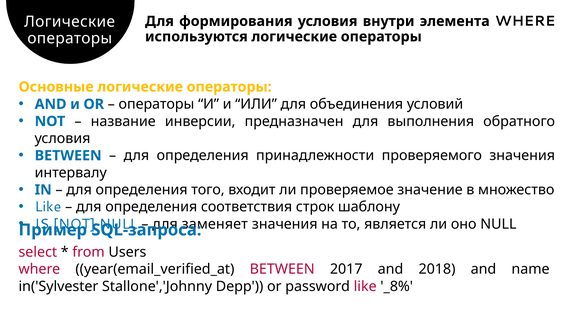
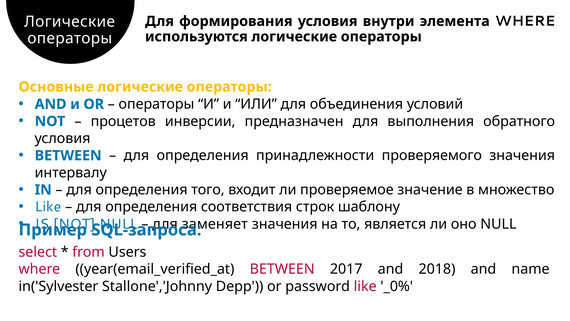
название: название -> процетов
_8%: _8% -> _0%
